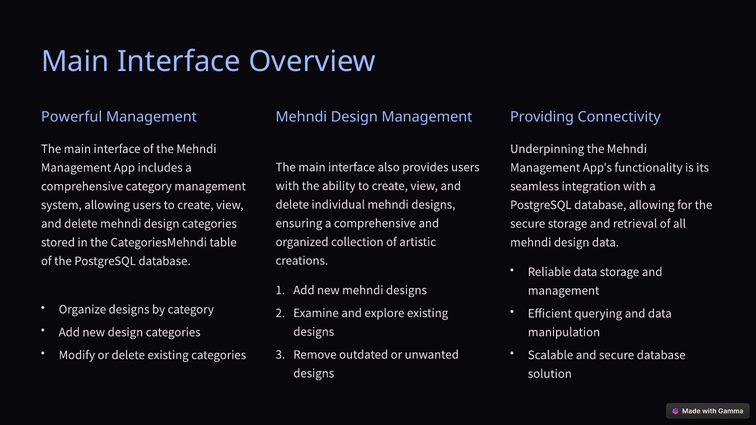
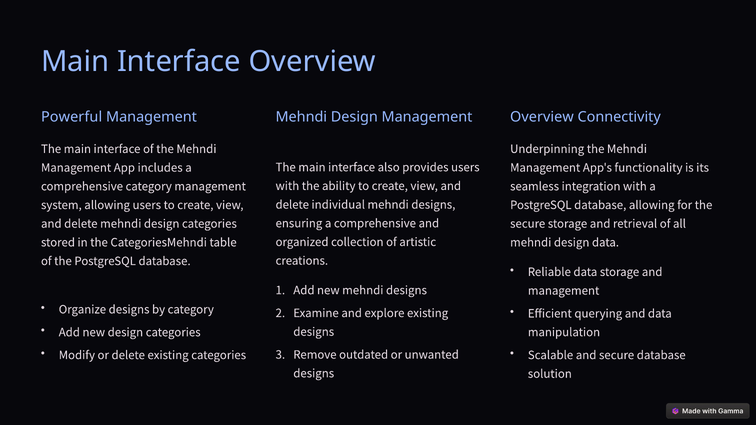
Providing at (542, 117): Providing -> Overview
